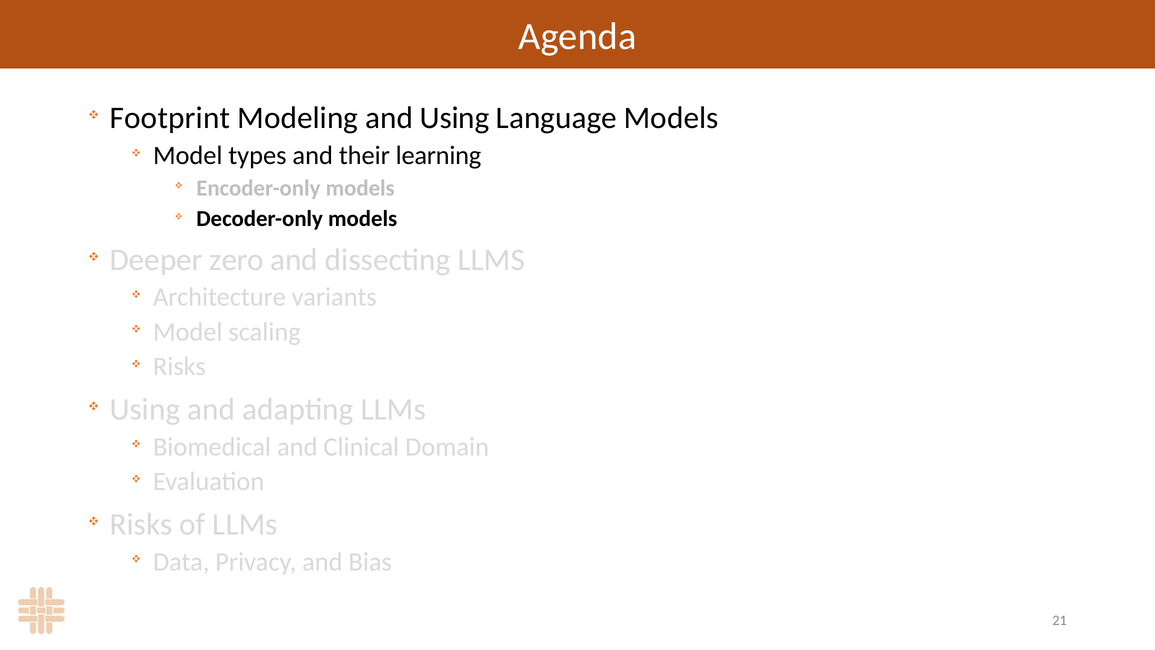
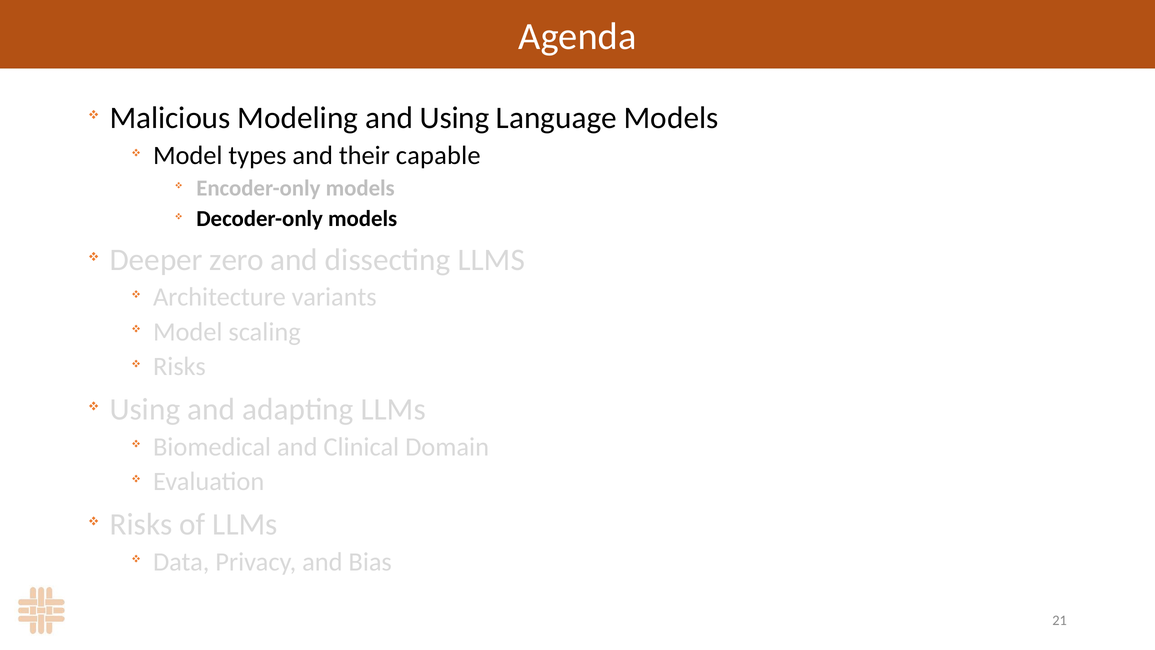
Footprint: Footprint -> Malicious
learning: learning -> capable
